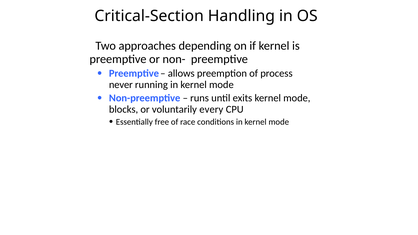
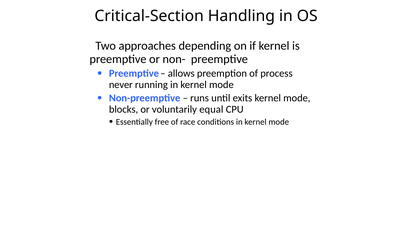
every: every -> equal
